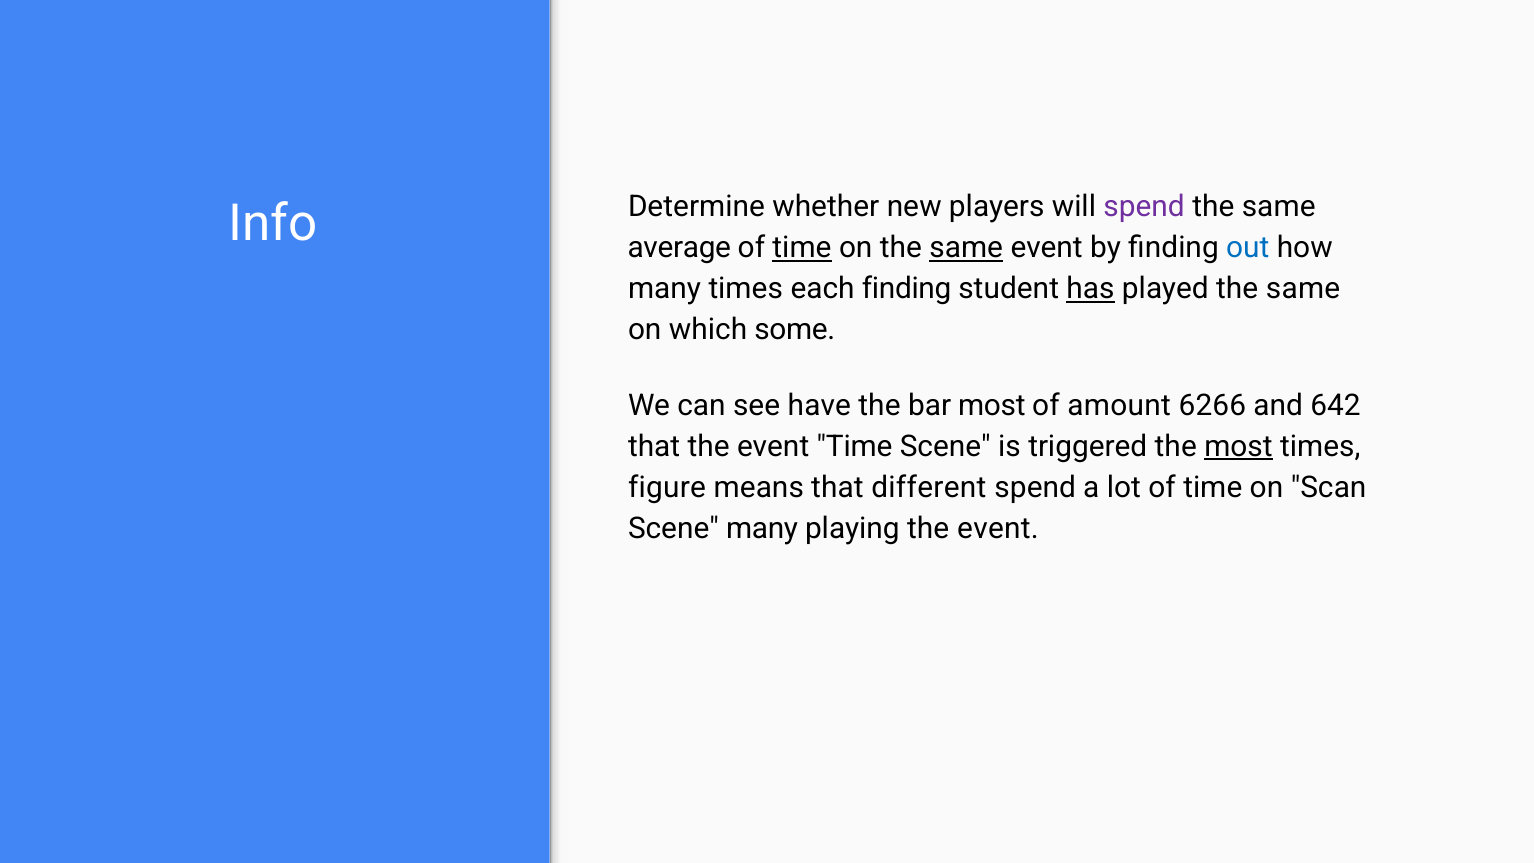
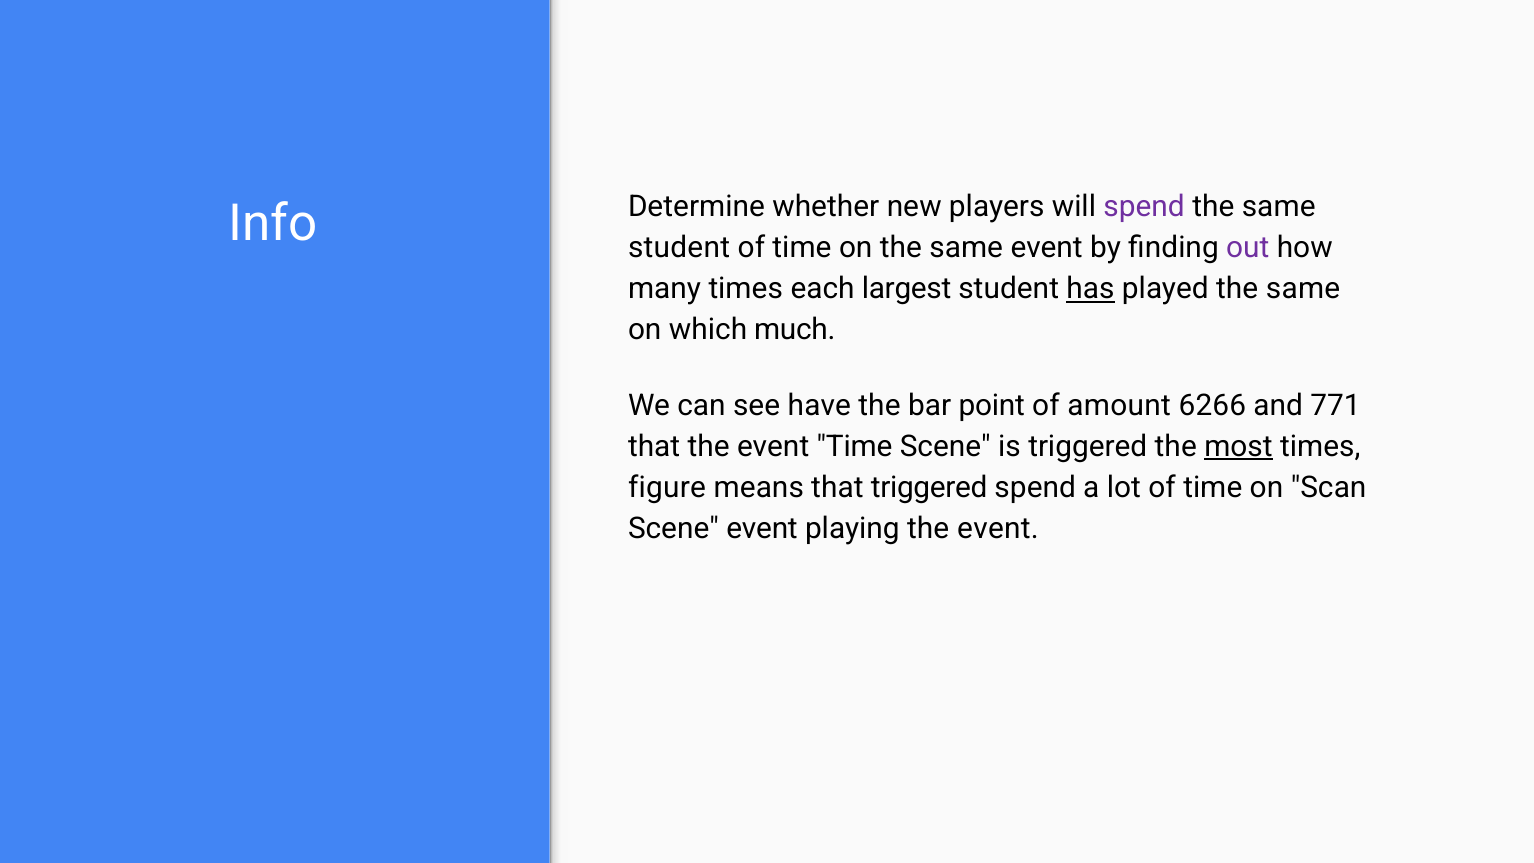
average at (679, 248): average -> student
time at (802, 248) underline: present -> none
same at (966, 248) underline: present -> none
out colour: blue -> purple
each finding: finding -> largest
some: some -> much
bar most: most -> point
642: 642 -> 771
that different: different -> triggered
Scene many: many -> event
